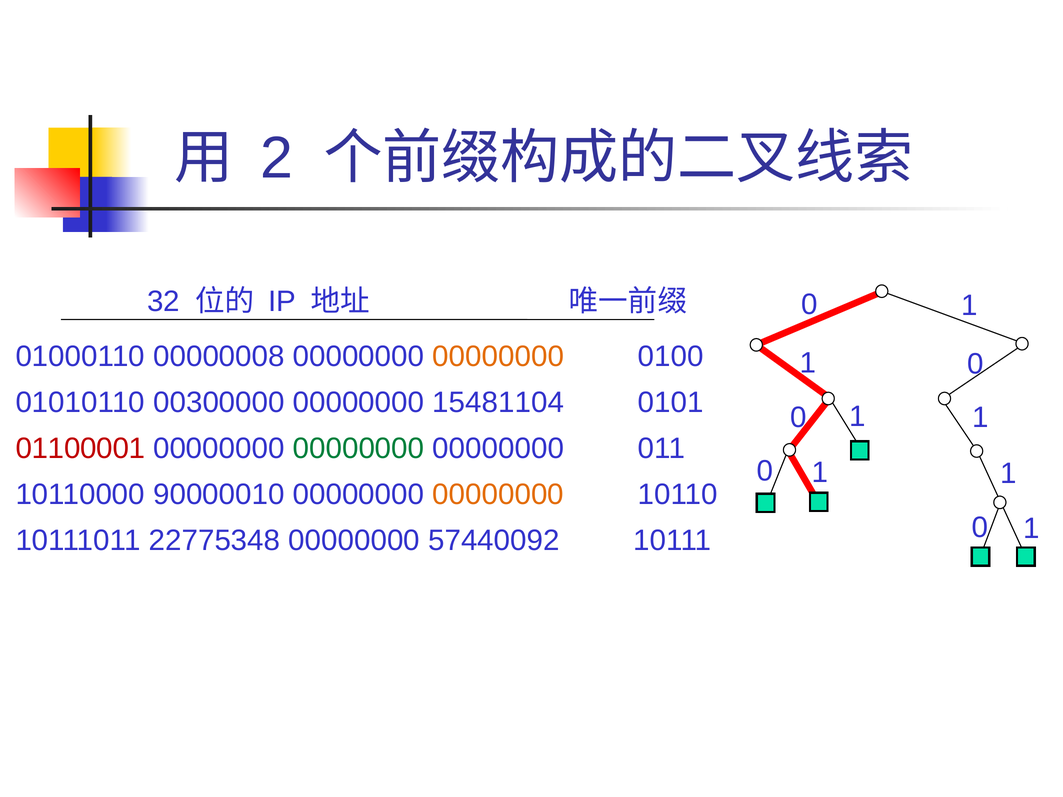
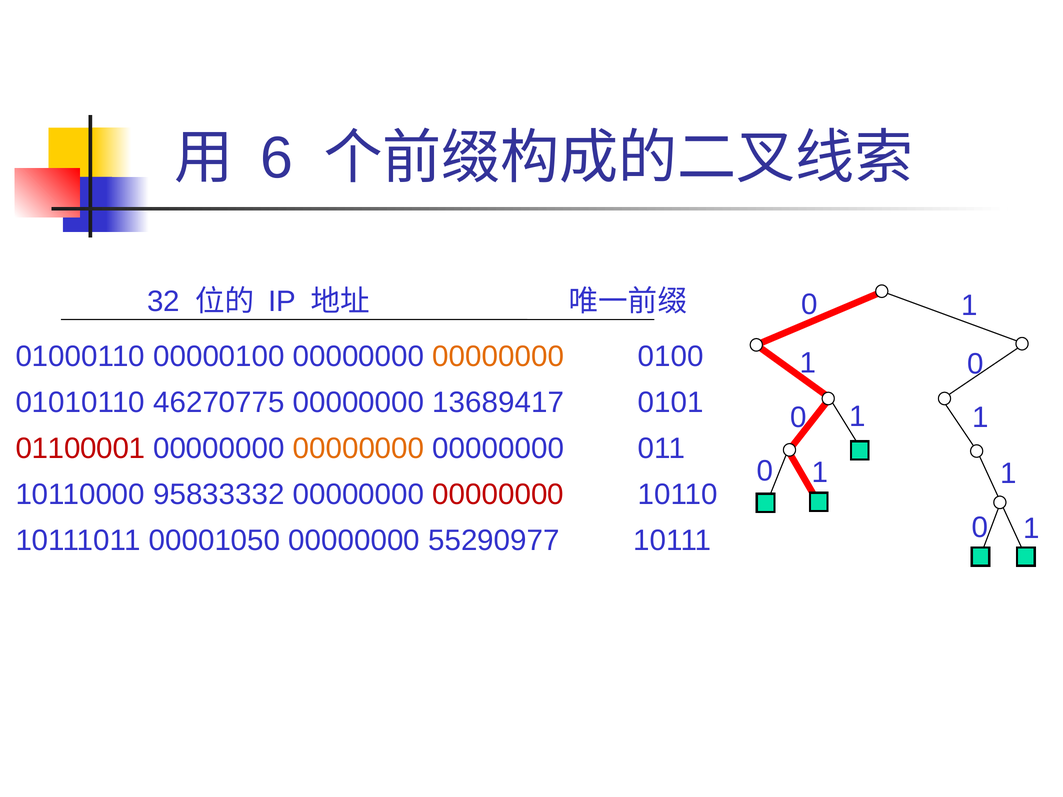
2: 2 -> 6
00000008: 00000008 -> 00000100
00300000: 00300000 -> 46270775
15481104: 15481104 -> 13689417
00000000 at (359, 449) colour: green -> orange
90000010: 90000010 -> 95833332
00000000 at (498, 495) colour: orange -> red
22775348: 22775348 -> 00001050
57440092: 57440092 -> 55290977
